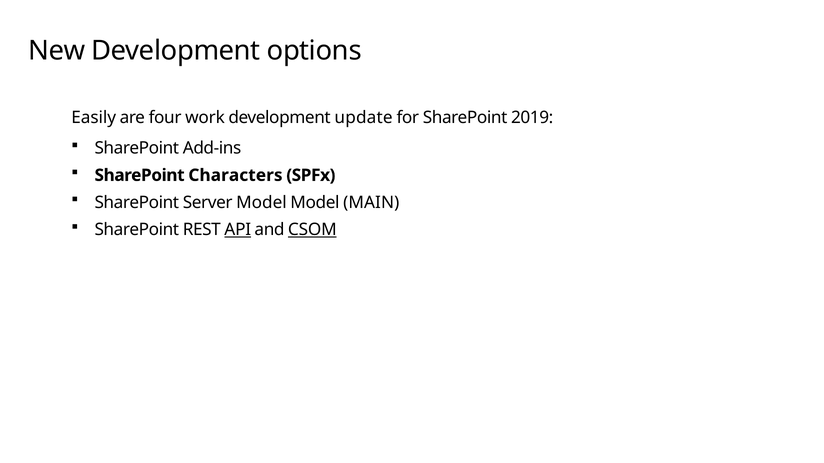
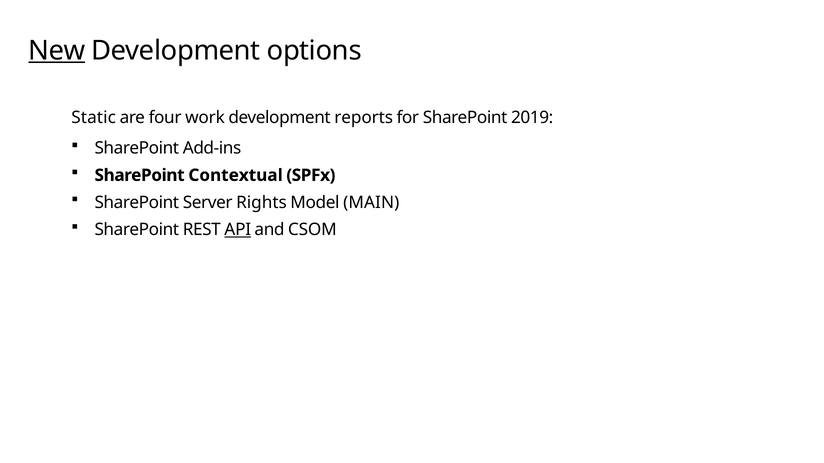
New underline: none -> present
Easily: Easily -> Static
update: update -> reports
Characters: Characters -> Contextual
Server Model: Model -> Rights
CSOM underline: present -> none
